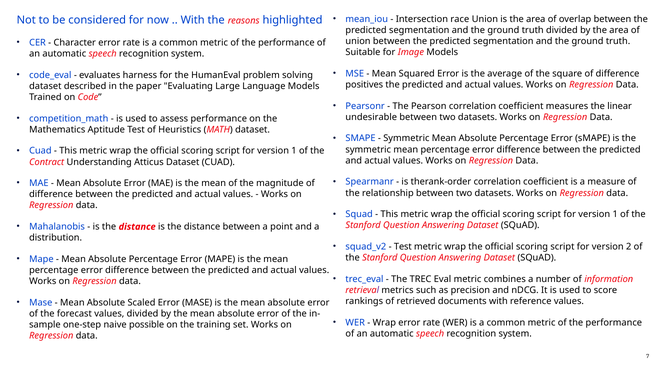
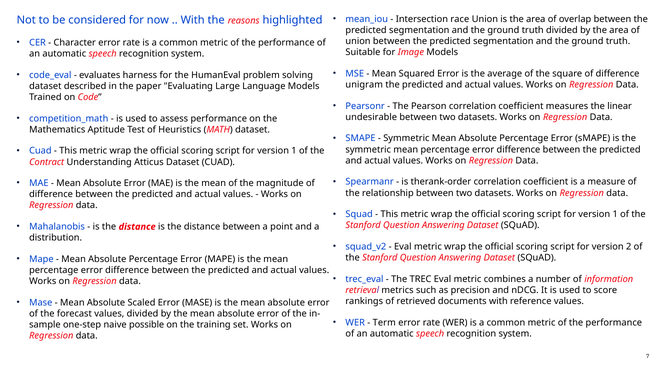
positives: positives -> unigram
Test at (403, 246): Test -> Eval
Wrap at (384, 322): Wrap -> Term
